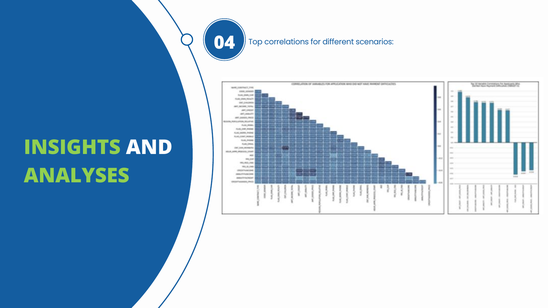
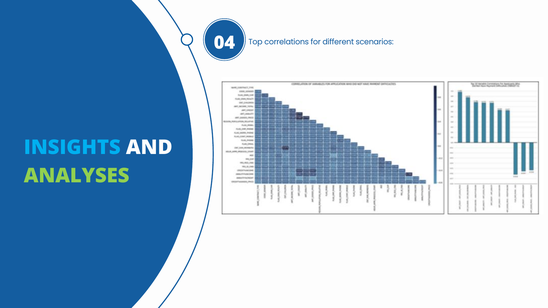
INSIGHTS colour: light green -> light blue
